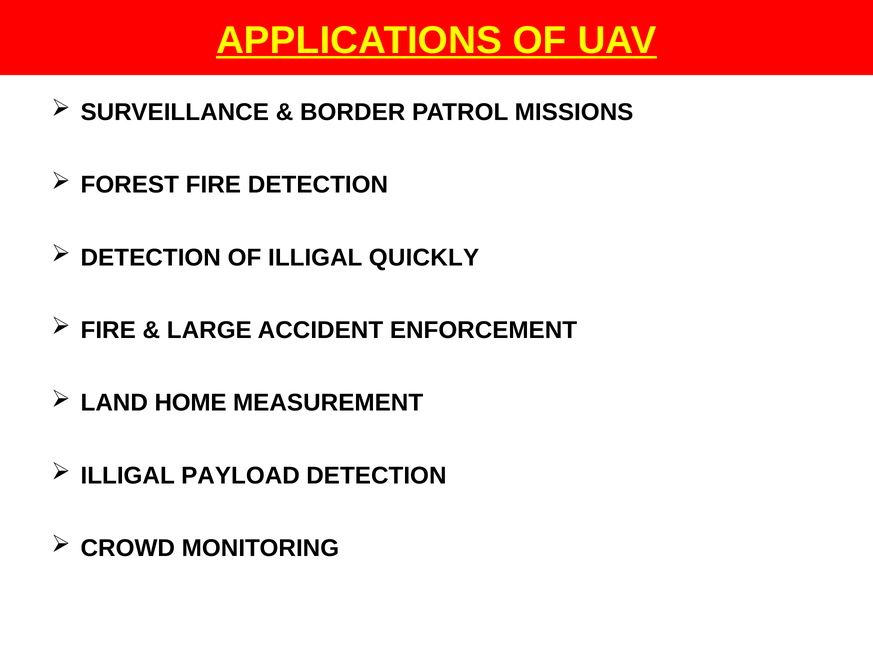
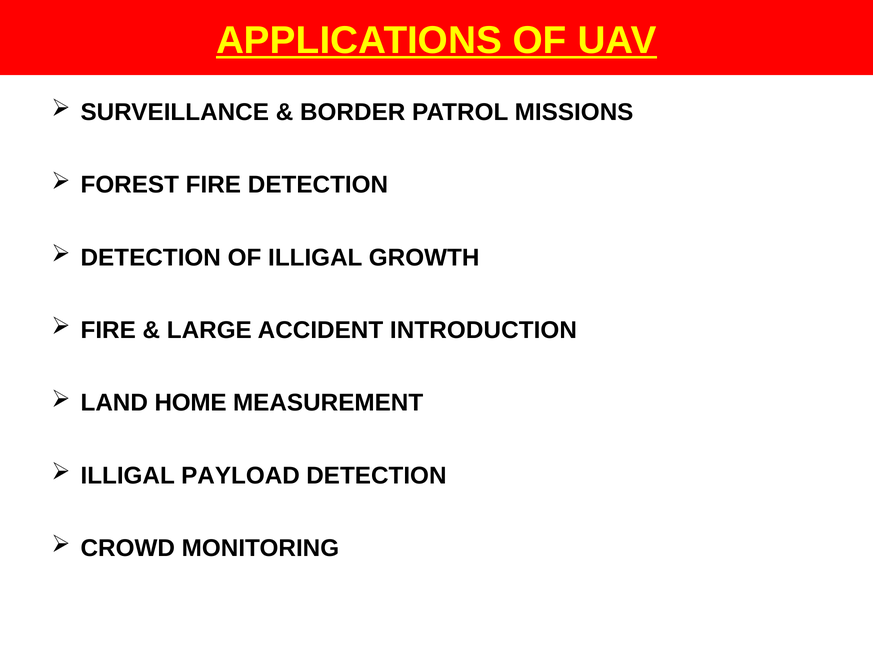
QUICKLY: QUICKLY -> GROWTH
ENFORCEMENT: ENFORCEMENT -> INTRODUCTION
